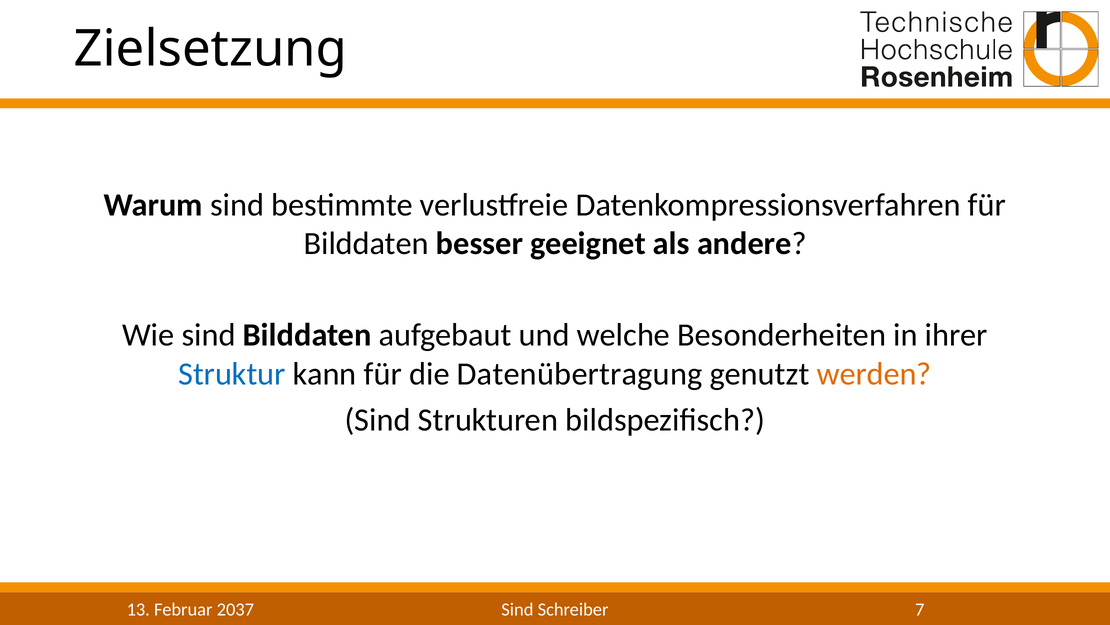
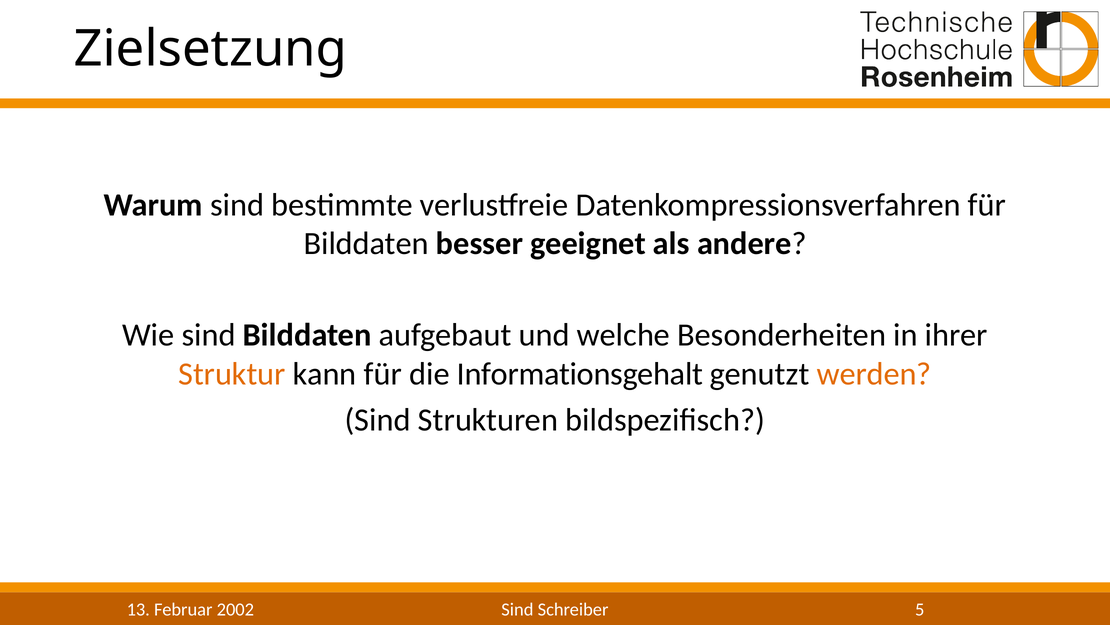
Struktur colour: blue -> orange
Datenübertragung: Datenübertragung -> Informationsgehalt
2037: 2037 -> 2002
7: 7 -> 5
